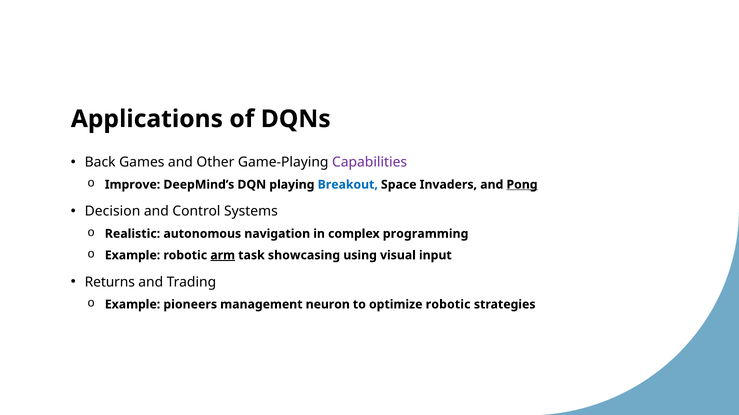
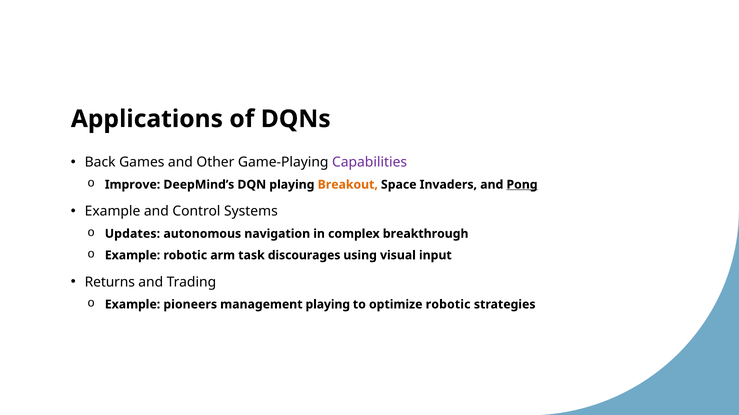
Breakout colour: blue -> orange
Decision at (113, 212): Decision -> Example
Realistic: Realistic -> Updates
programming: programming -> breakthrough
arm underline: present -> none
showcasing: showcasing -> discourages
management neuron: neuron -> playing
